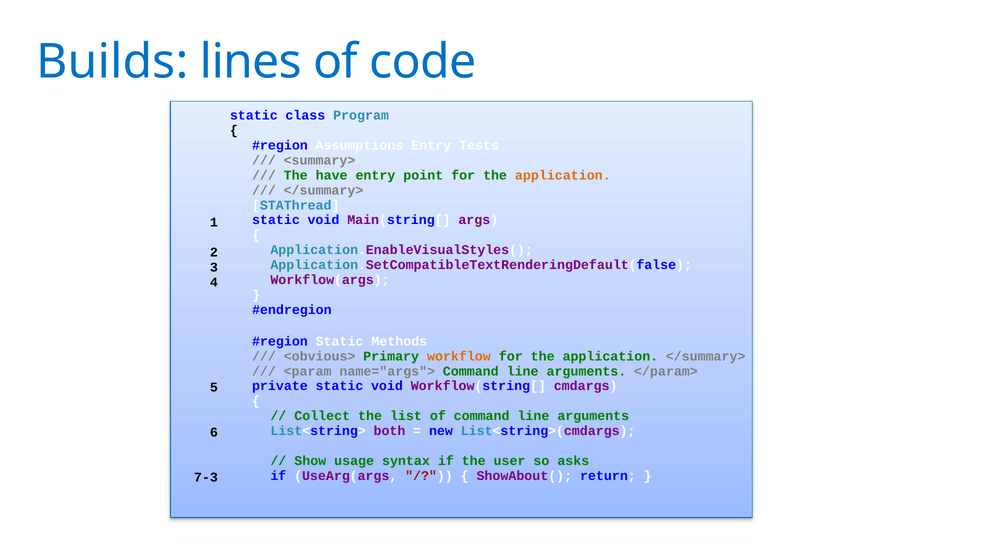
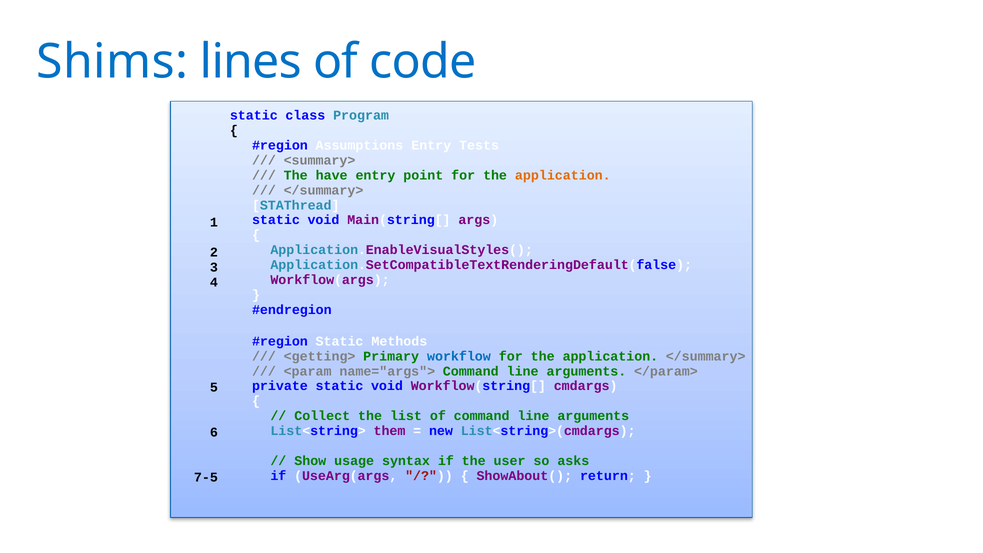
Builds: Builds -> Shims
<obvious>: <obvious> -> <getting>
workflow colour: orange -> blue
both: both -> them
7-3: 7-3 -> 7-5
